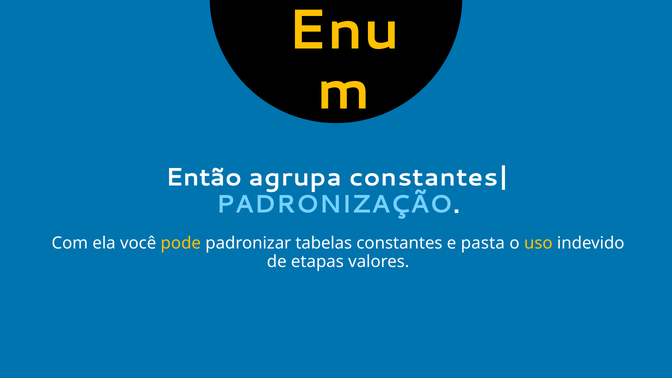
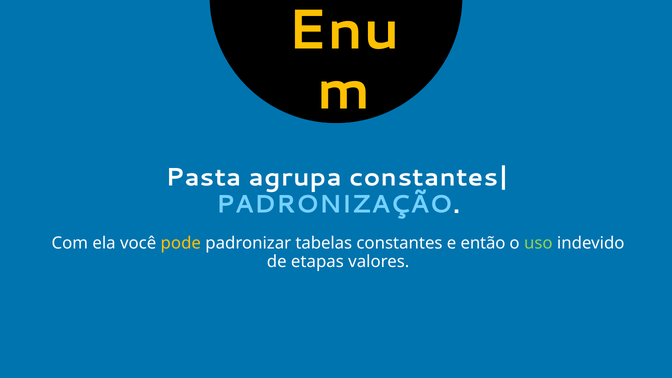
Então: Então -> Pasta
pasta: pasta -> então
uso colour: yellow -> light green
